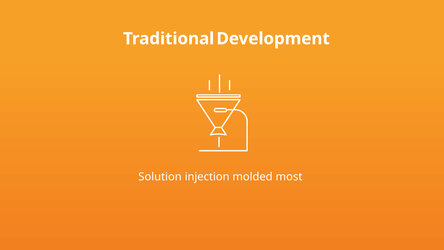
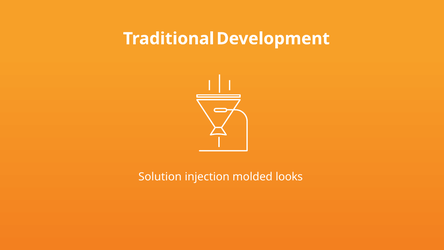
most: most -> looks
